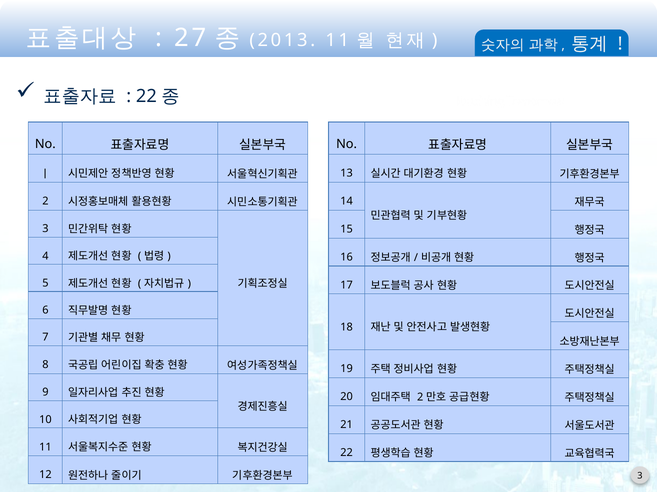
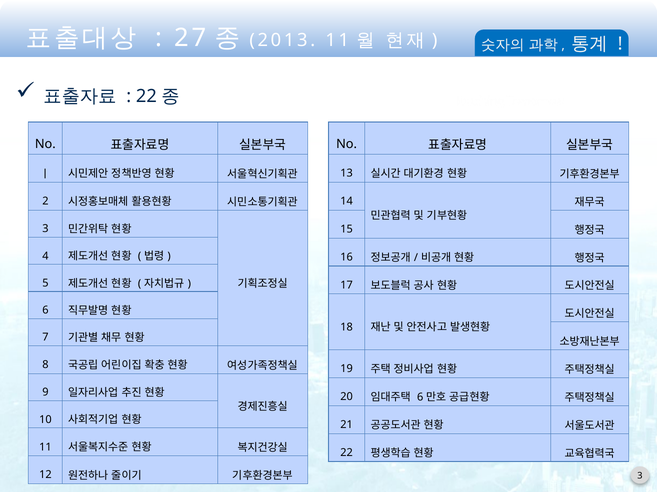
2 at (420, 398): 2 -> 6
